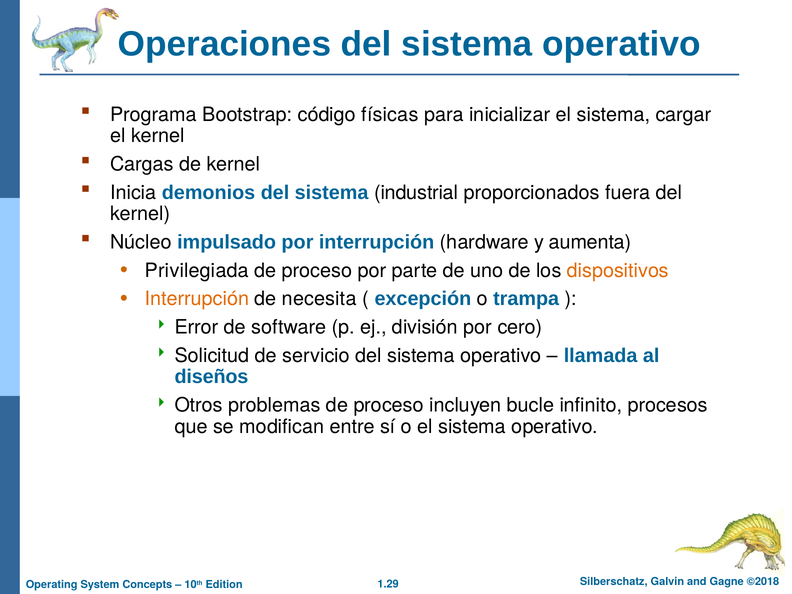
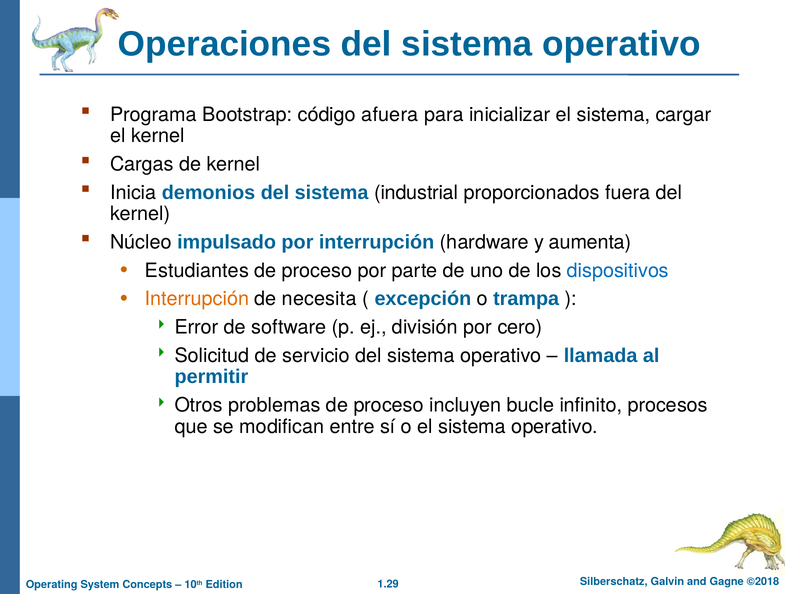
físicas: físicas -> afuera
Privilegiada: Privilegiada -> Estudiantes
dispositivos colour: orange -> blue
diseños: diseños -> permitir
